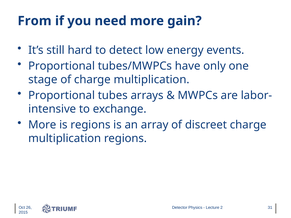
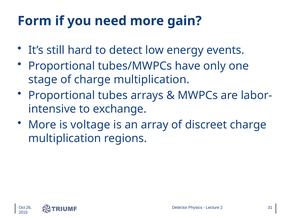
From: From -> Form
is regions: regions -> voltage
